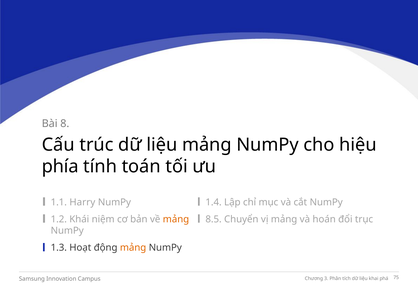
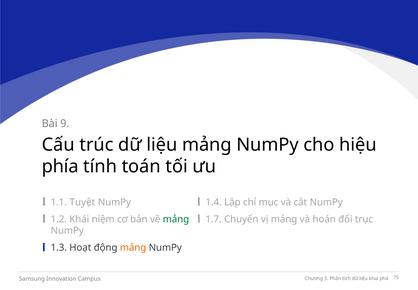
8: 8 -> 9
Harry: Harry -> Tuyệt
mảng at (176, 219) colour: orange -> green
8.5: 8.5 -> 1.7
